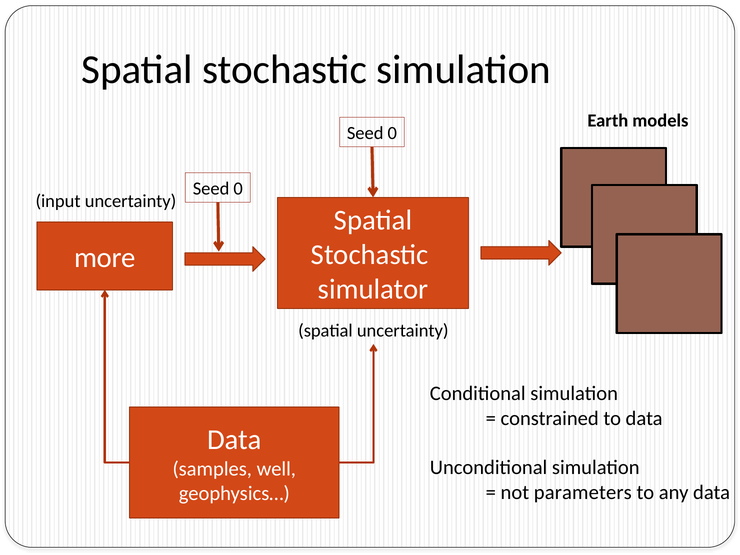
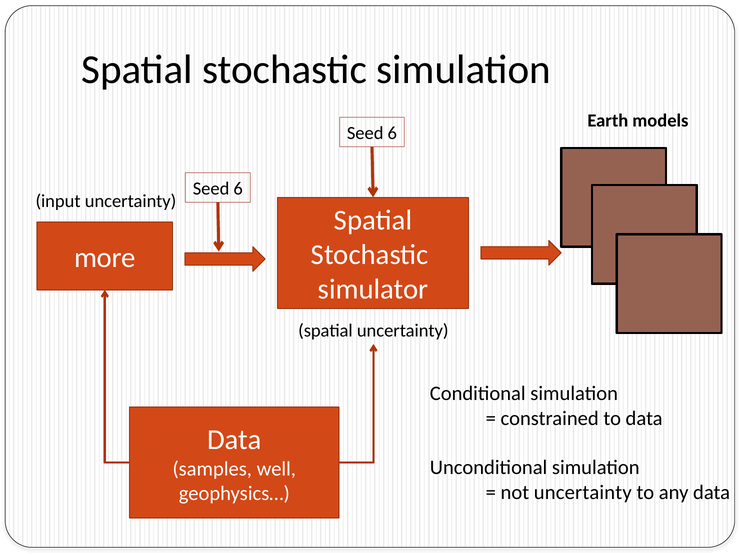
0 at (392, 133): 0 -> 6
0 at (238, 189): 0 -> 6
not parameters: parameters -> uncertainty
